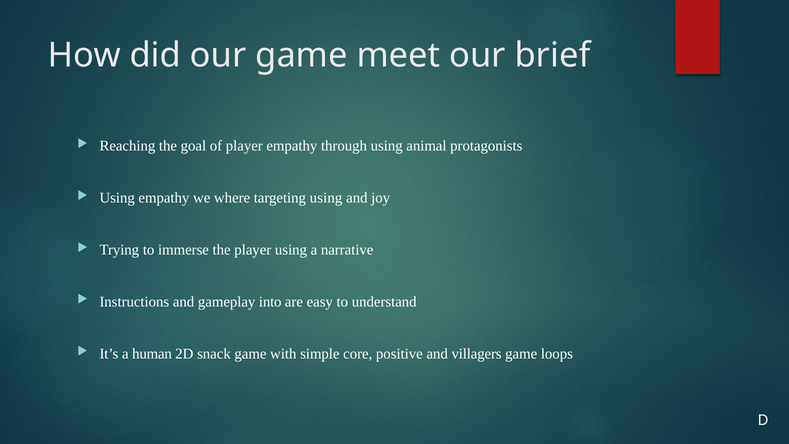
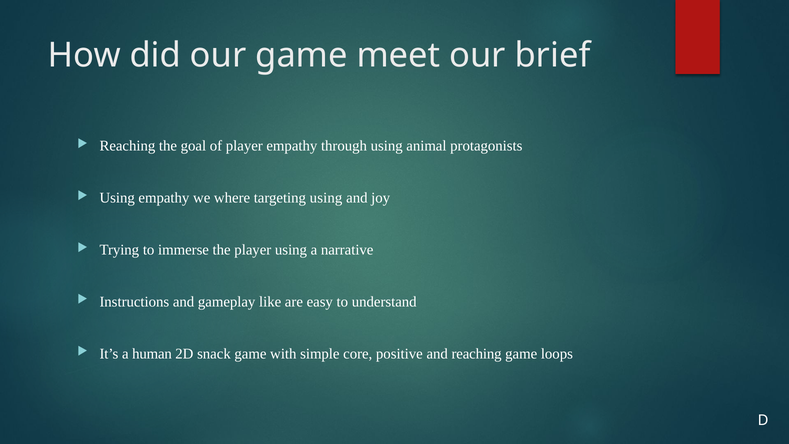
into: into -> like
and villagers: villagers -> reaching
